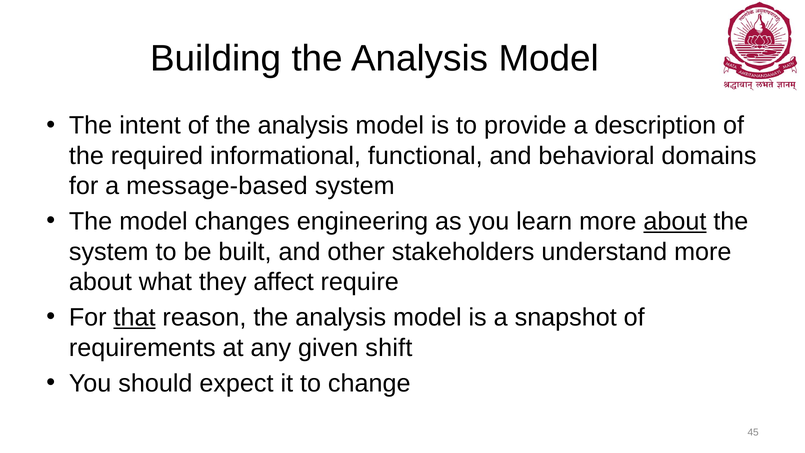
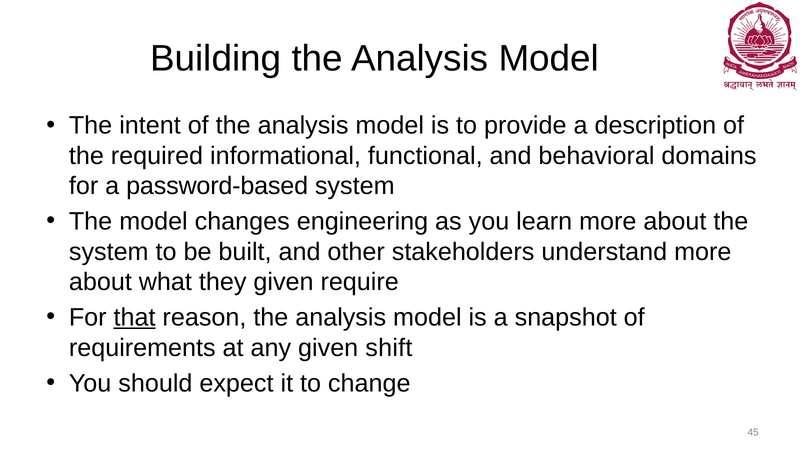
message-based: message-based -> password-based
about at (675, 222) underline: present -> none
they affect: affect -> given
